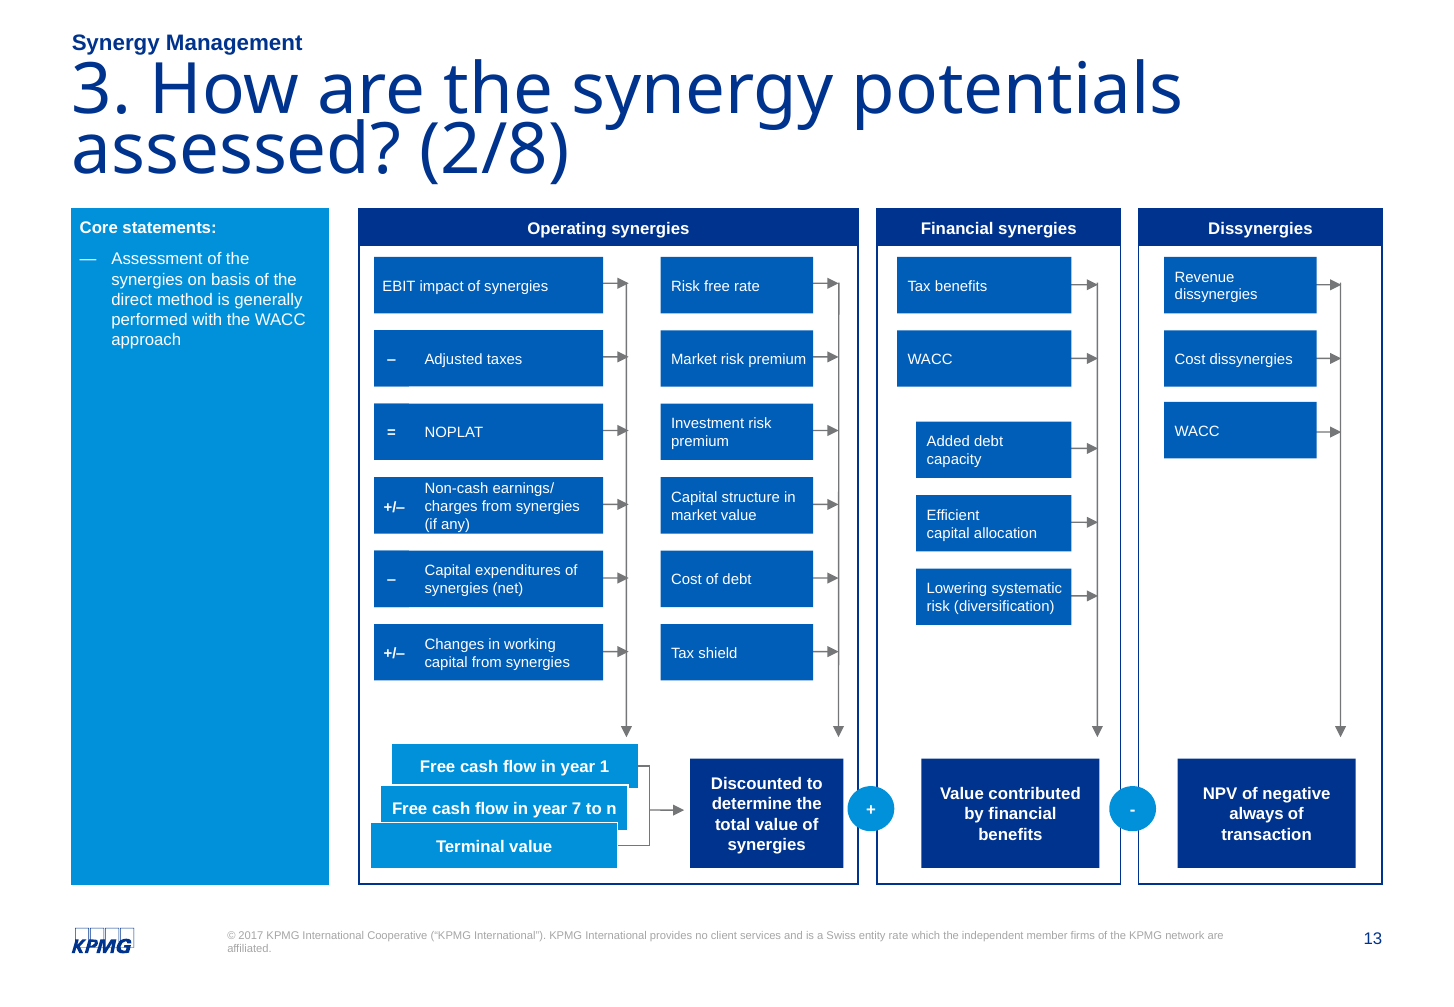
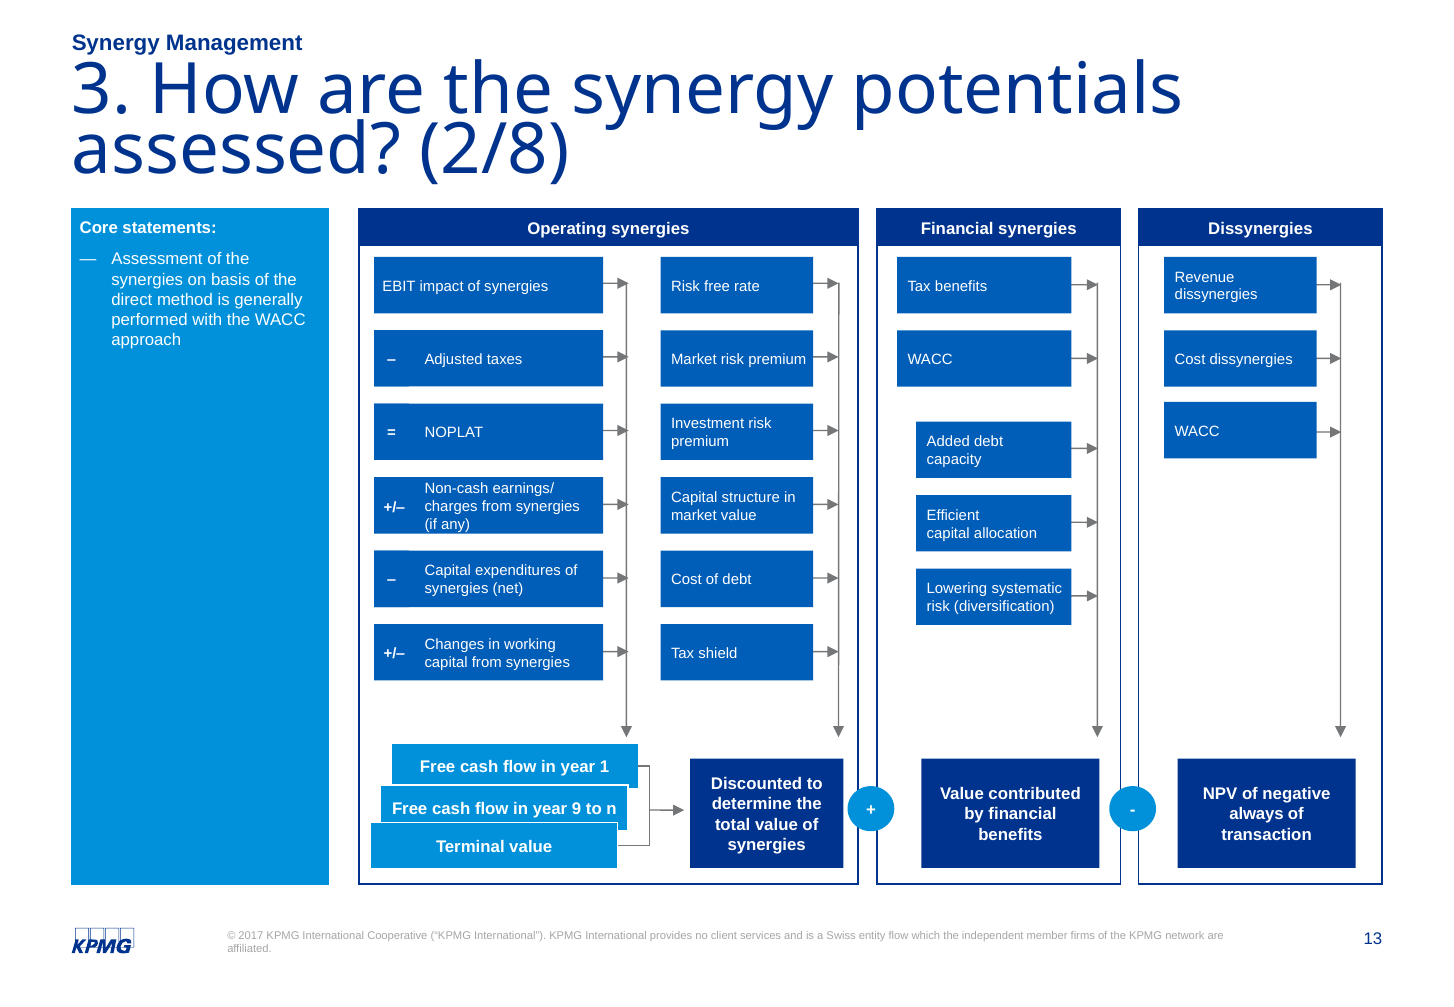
7: 7 -> 9
rate at (898, 935): rate -> flow
